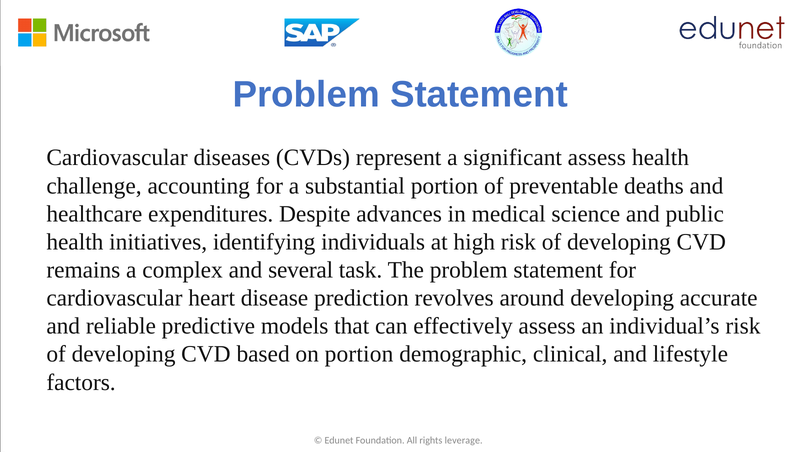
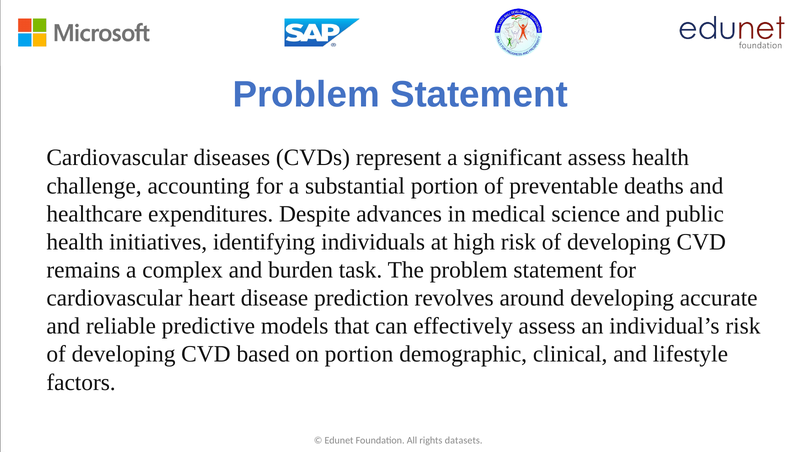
several: several -> burden
leverage: leverage -> datasets
